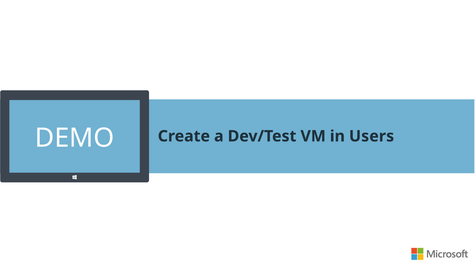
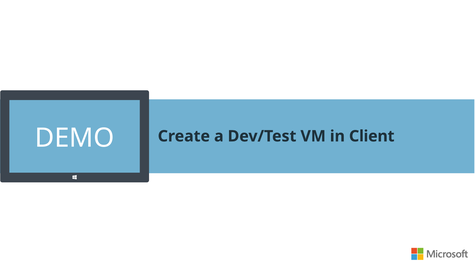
Users: Users -> Client
